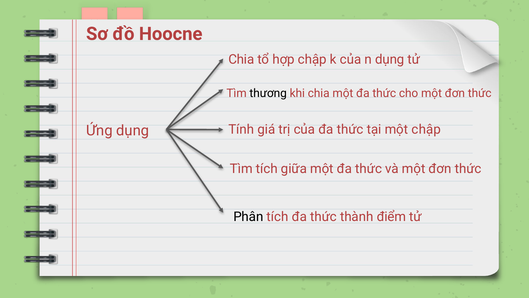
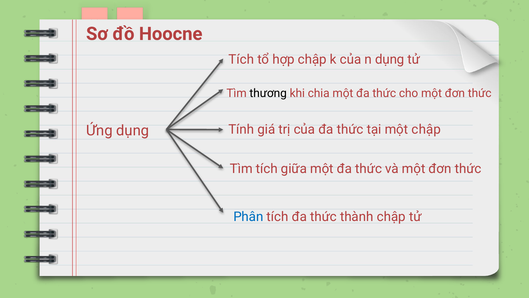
Chia at (241, 59): Chia -> Tích
Phân colour: black -> blue
thành điểm: điểm -> chập
